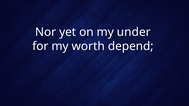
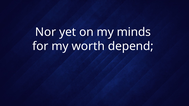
under: under -> minds
